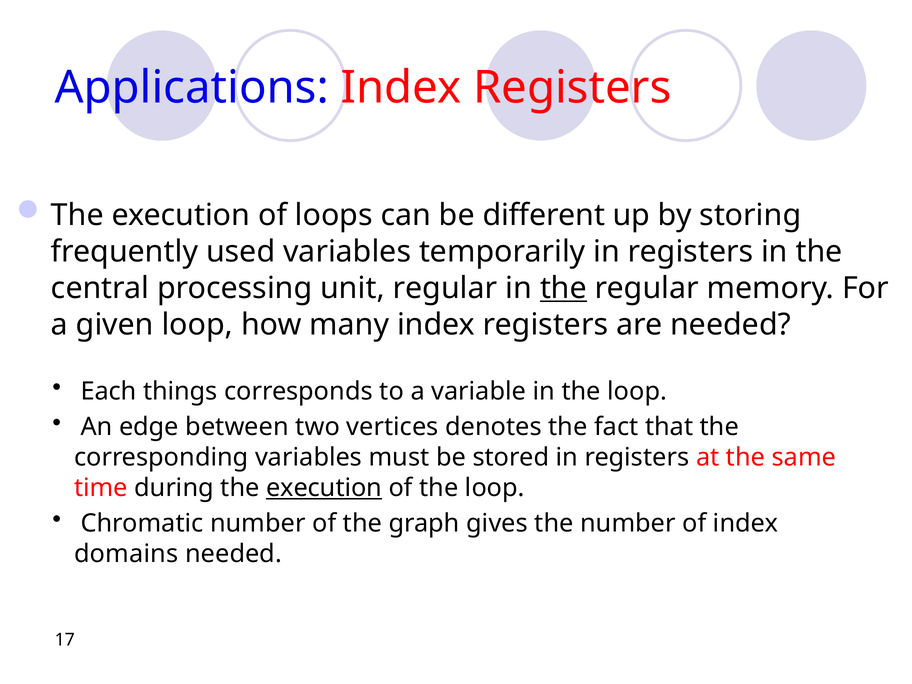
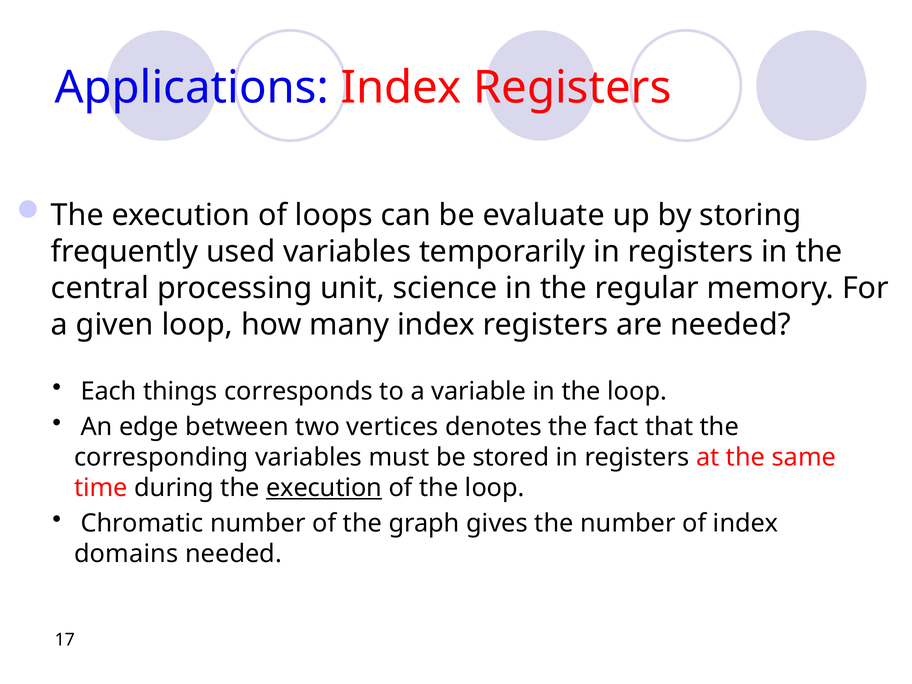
different: different -> evaluate
unit regular: regular -> science
the at (563, 288) underline: present -> none
